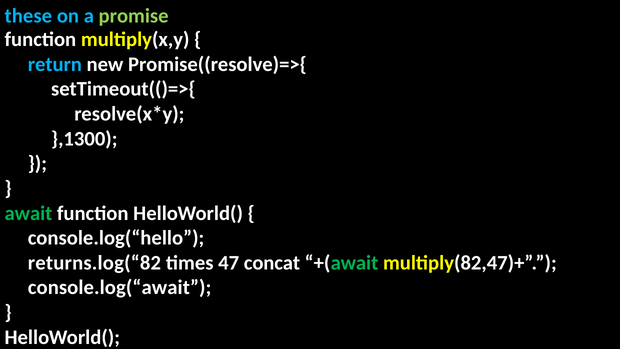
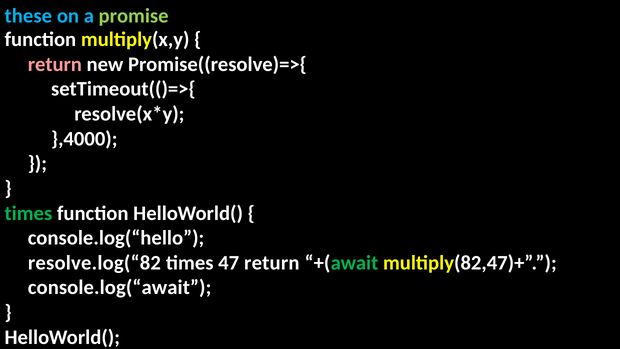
return at (55, 64) colour: light blue -> pink
},1300: },1300 -> },4000
await at (28, 213): await -> times
returns.log(“82: returns.log(“82 -> resolve.log(“82
47 concat: concat -> return
